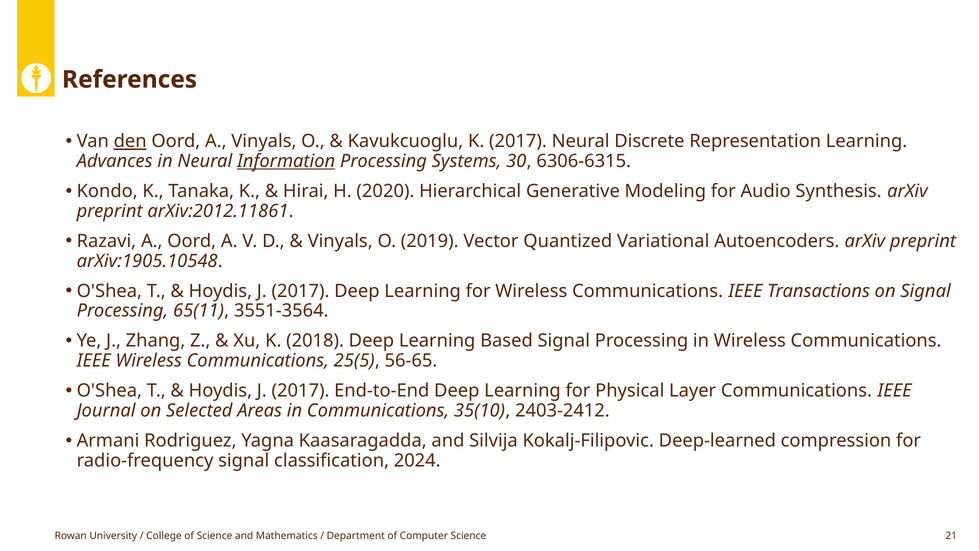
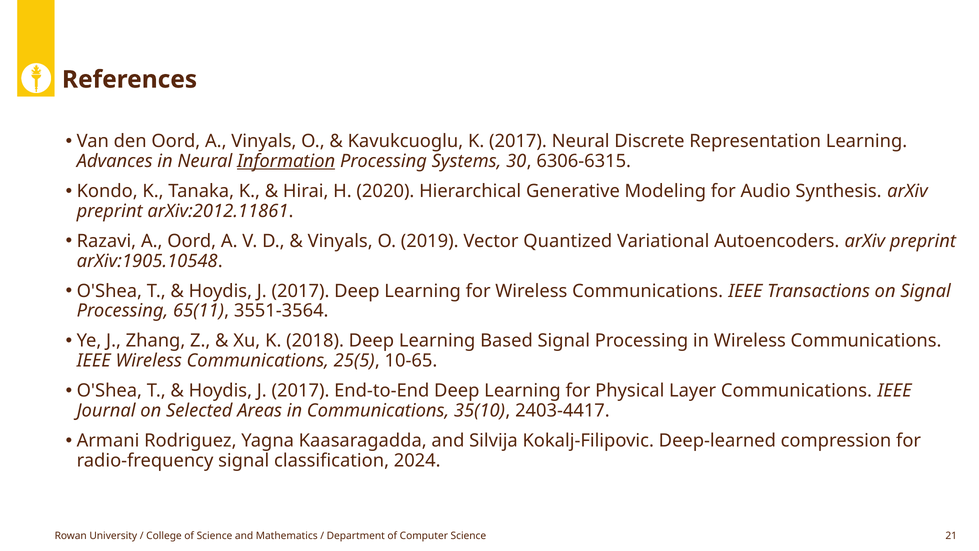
den underline: present -> none
56-65: 56-65 -> 10-65
2403-2412: 2403-2412 -> 2403-4417
